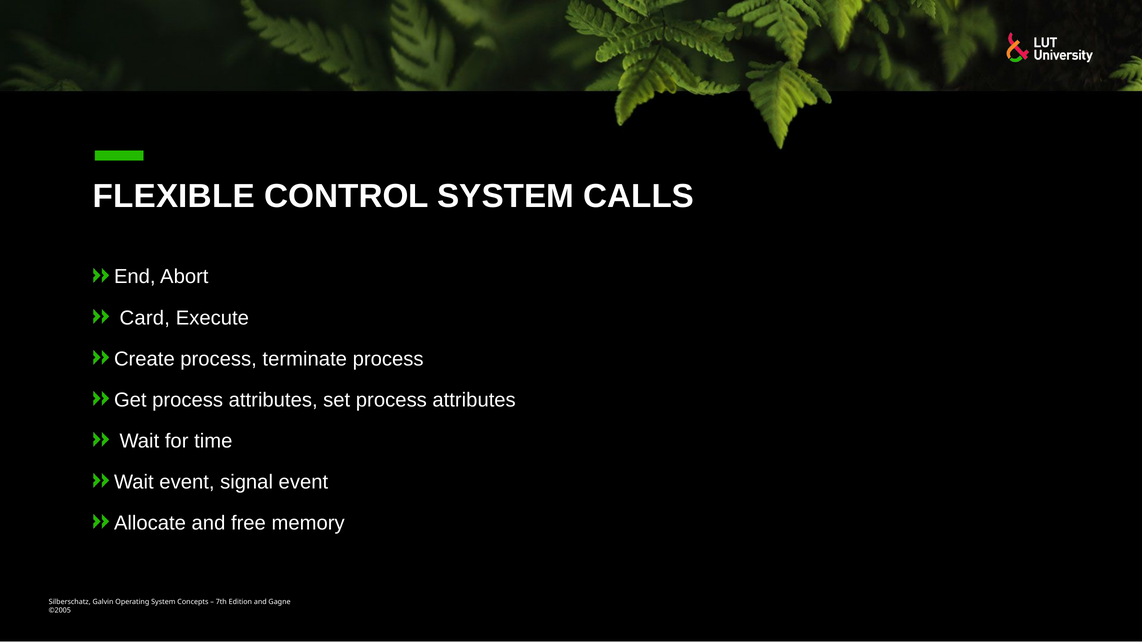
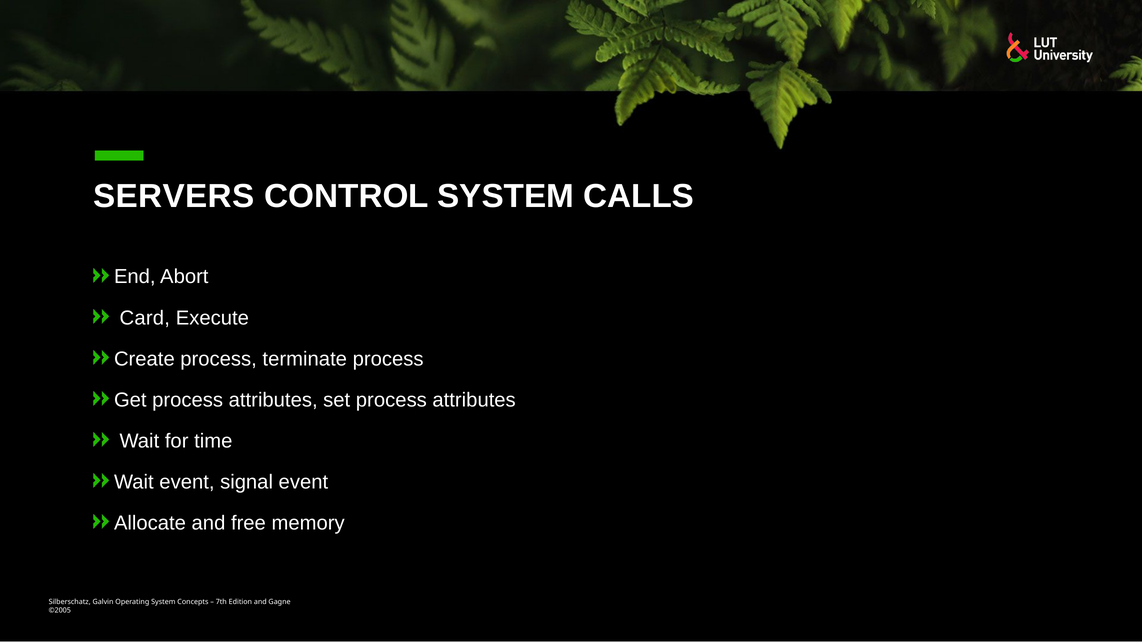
FLEXIBLE: FLEXIBLE -> SERVERS
